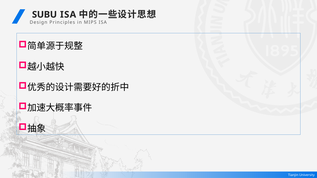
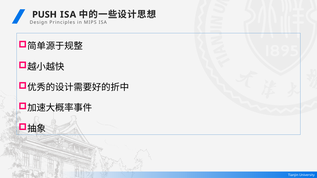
SUBU: SUBU -> PUSH
